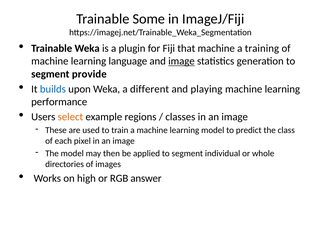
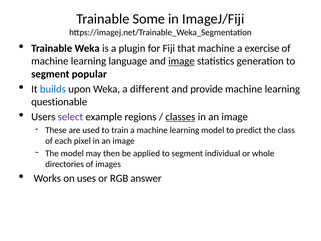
training: training -> exercise
provide: provide -> popular
playing: playing -> provide
performance: performance -> questionable
select colour: orange -> purple
classes underline: none -> present
high: high -> uses
